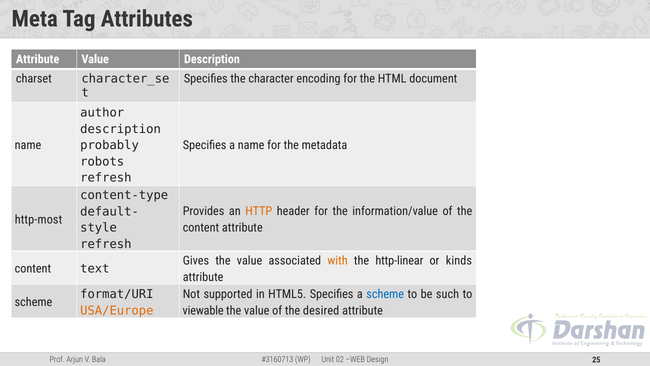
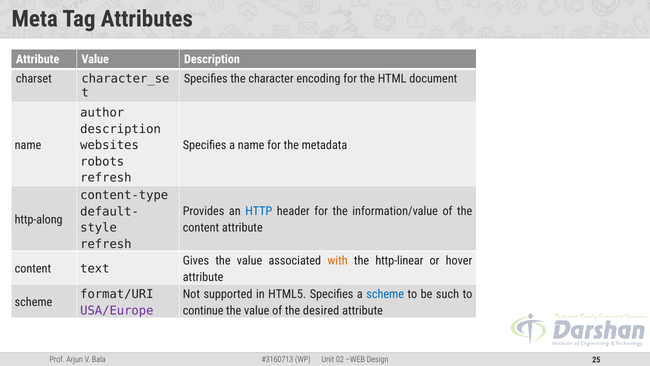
probably: probably -> websites
HTTP colour: orange -> blue
http-most: http-most -> http-along
kinds: kinds -> hover
USA/Europe colour: orange -> purple
viewable: viewable -> continue
